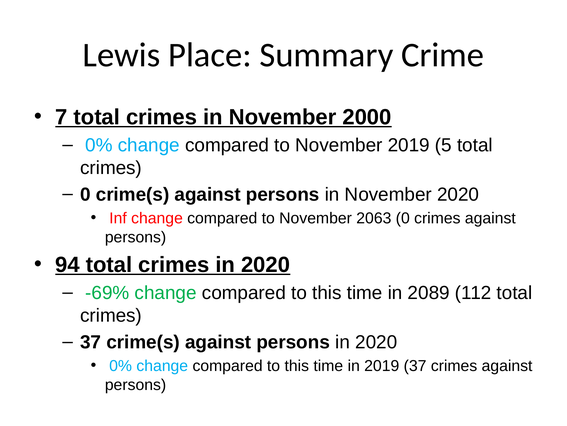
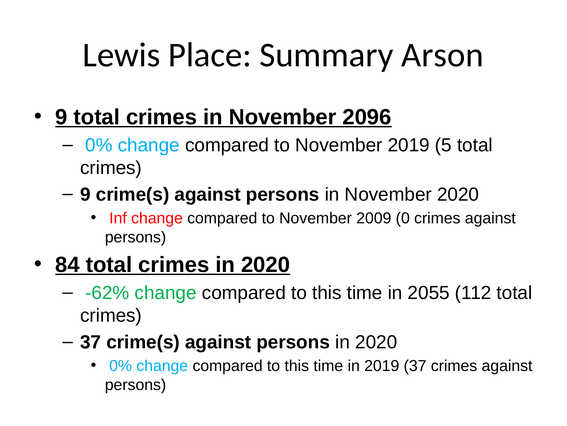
Crime: Crime -> Arson
7 at (61, 117): 7 -> 9
2000: 2000 -> 2096
0 at (85, 194): 0 -> 9
2063: 2063 -> 2009
94: 94 -> 84
-69%: -69% -> -62%
2089: 2089 -> 2055
